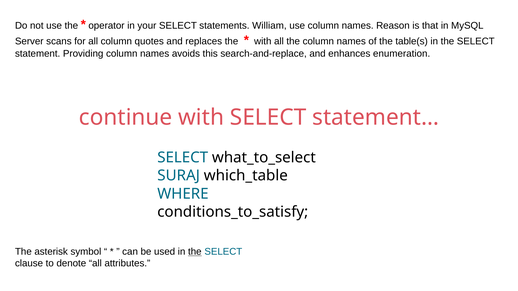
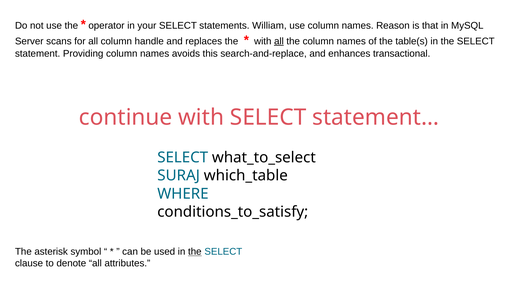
quotes: quotes -> handle
all at (279, 41) underline: none -> present
enumeration: enumeration -> transactional
